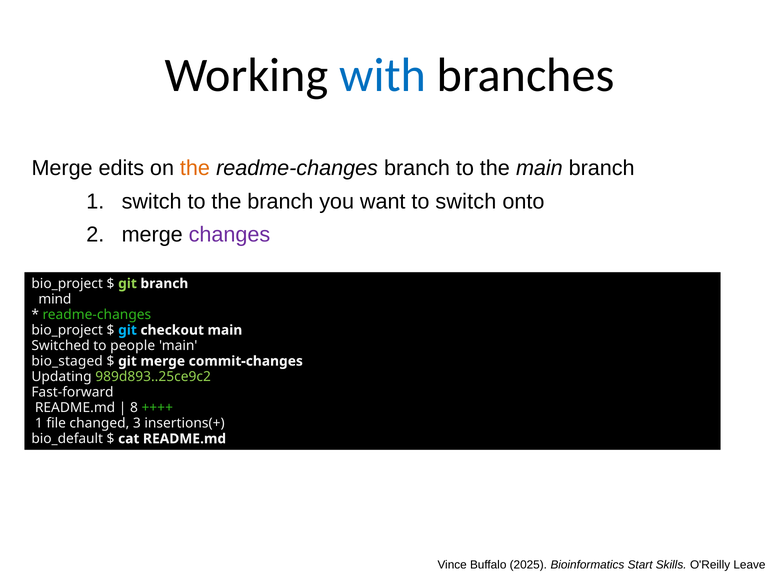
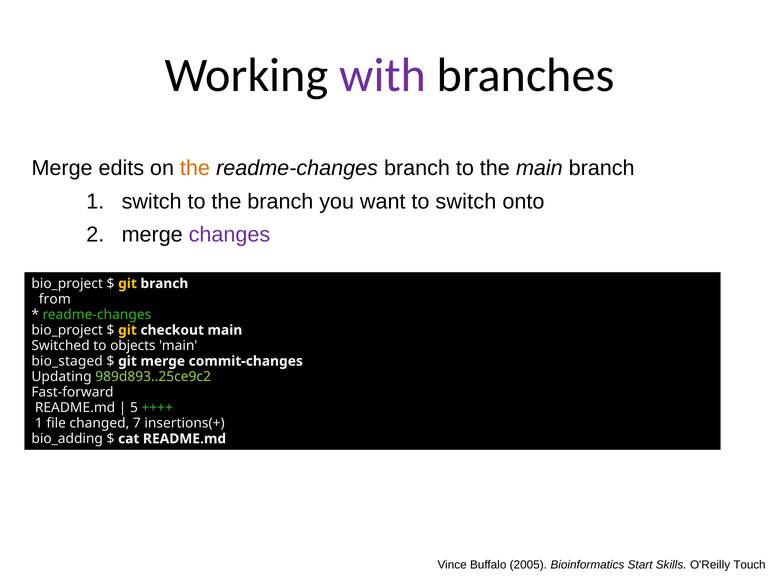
with colour: blue -> purple
git at (127, 284) colour: light green -> yellow
mind: mind -> from
git at (127, 330) colour: light blue -> yellow
people: people -> objects
8: 8 -> 5
3: 3 -> 7
bio_default: bio_default -> bio_adding
2025: 2025 -> 2005
Leave: Leave -> Touch
